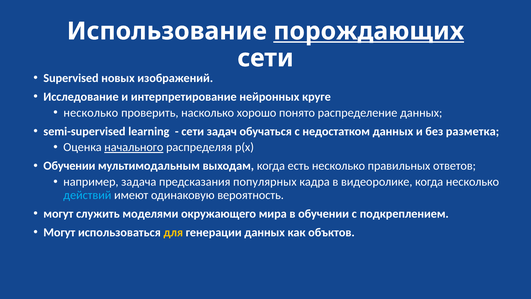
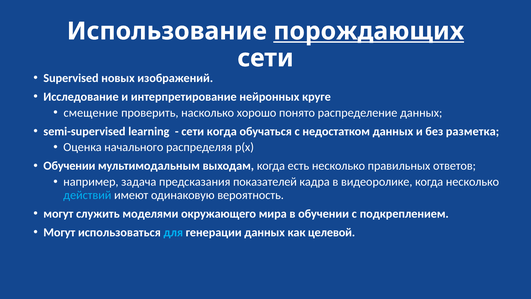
несколько at (91, 113): несколько -> смещение
сети задач: задач -> когда
начального underline: present -> none
популярных: популярных -> показателей
для colour: yellow -> light blue
объктов: объктов -> целевой
